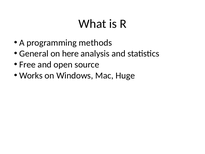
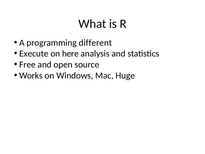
methods: methods -> different
General: General -> Execute
